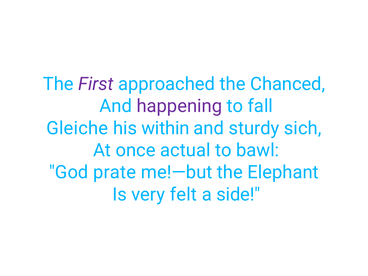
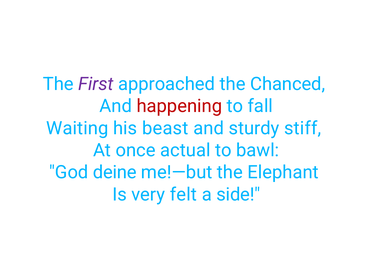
happening colour: purple -> red
Gleiche: Gleiche -> Waiting
within: within -> beast
sich: sich -> stiff
prate: prate -> deine
